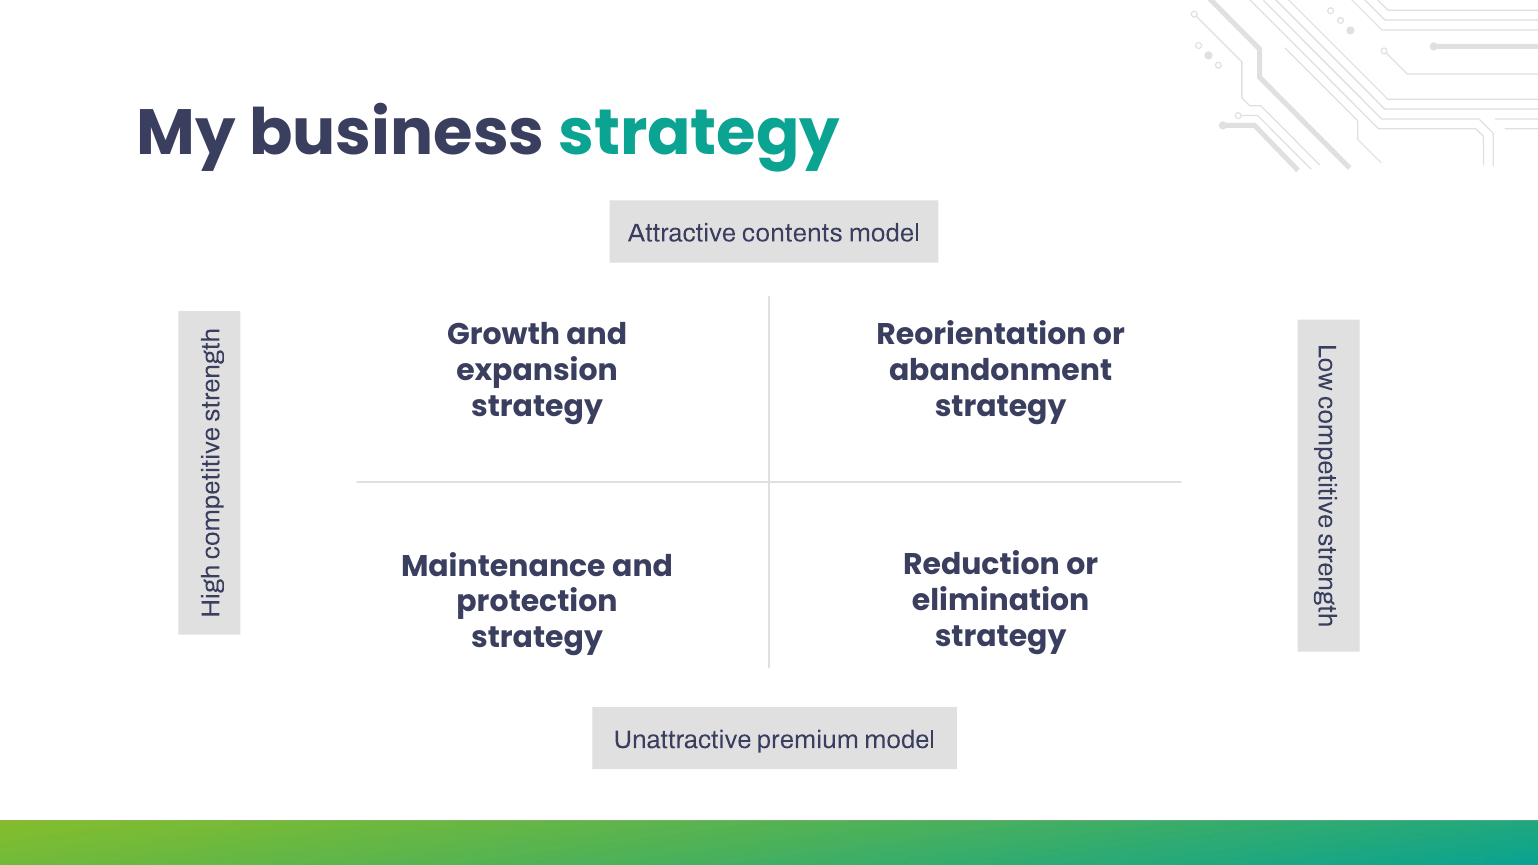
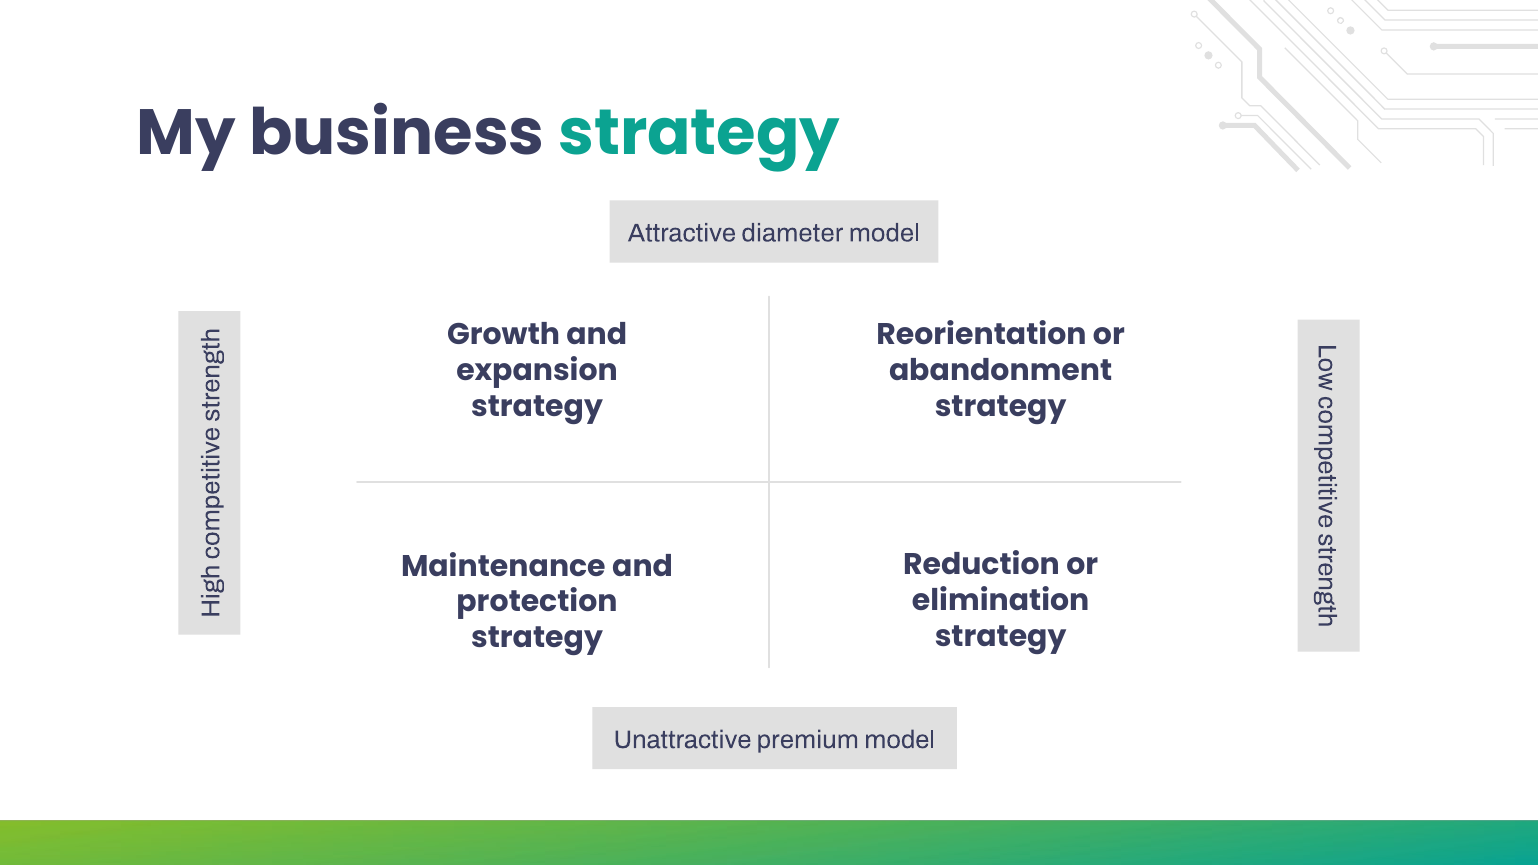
contents: contents -> diameter
